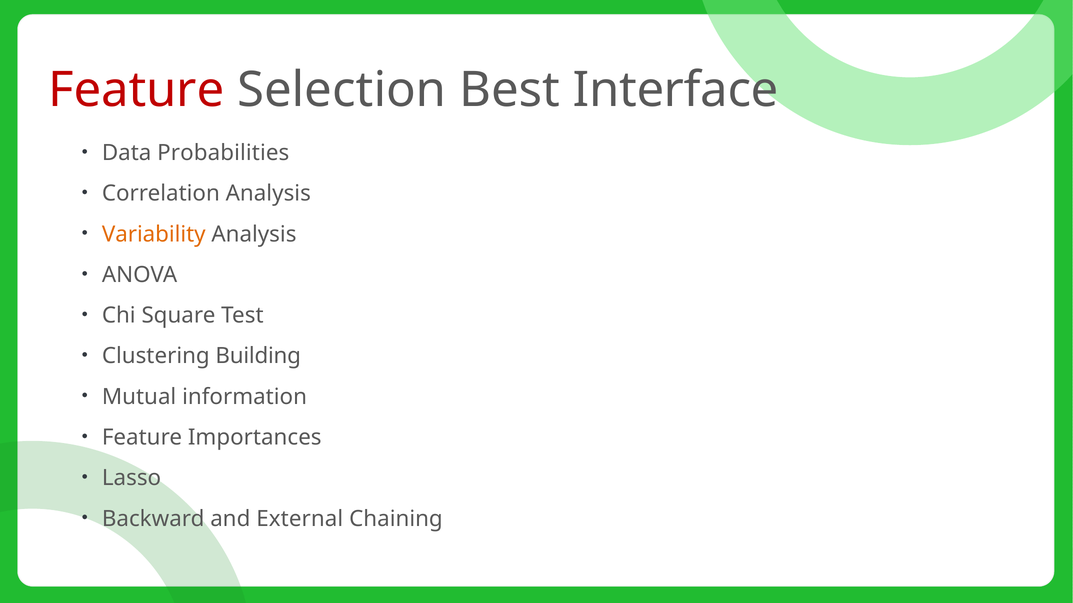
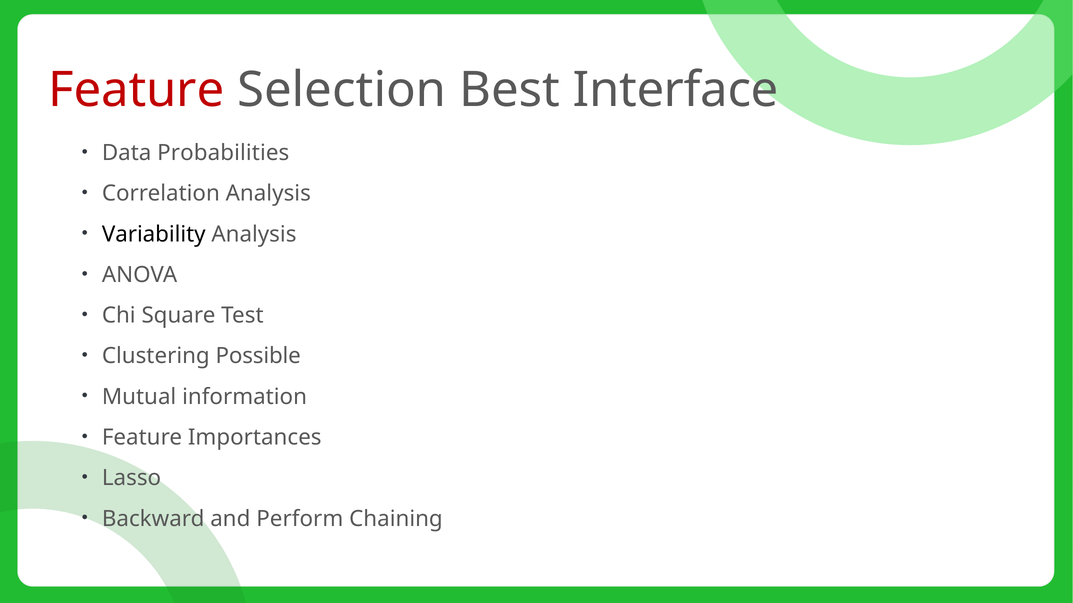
Variability colour: orange -> black
Building: Building -> Possible
External: External -> Perform
